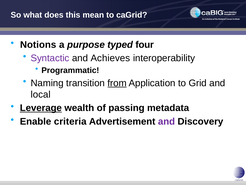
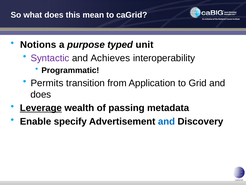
four: four -> unit
Naming: Naming -> Permits
from underline: present -> none
local at (41, 94): local -> does
criteria: criteria -> specify
and at (166, 121) colour: purple -> blue
